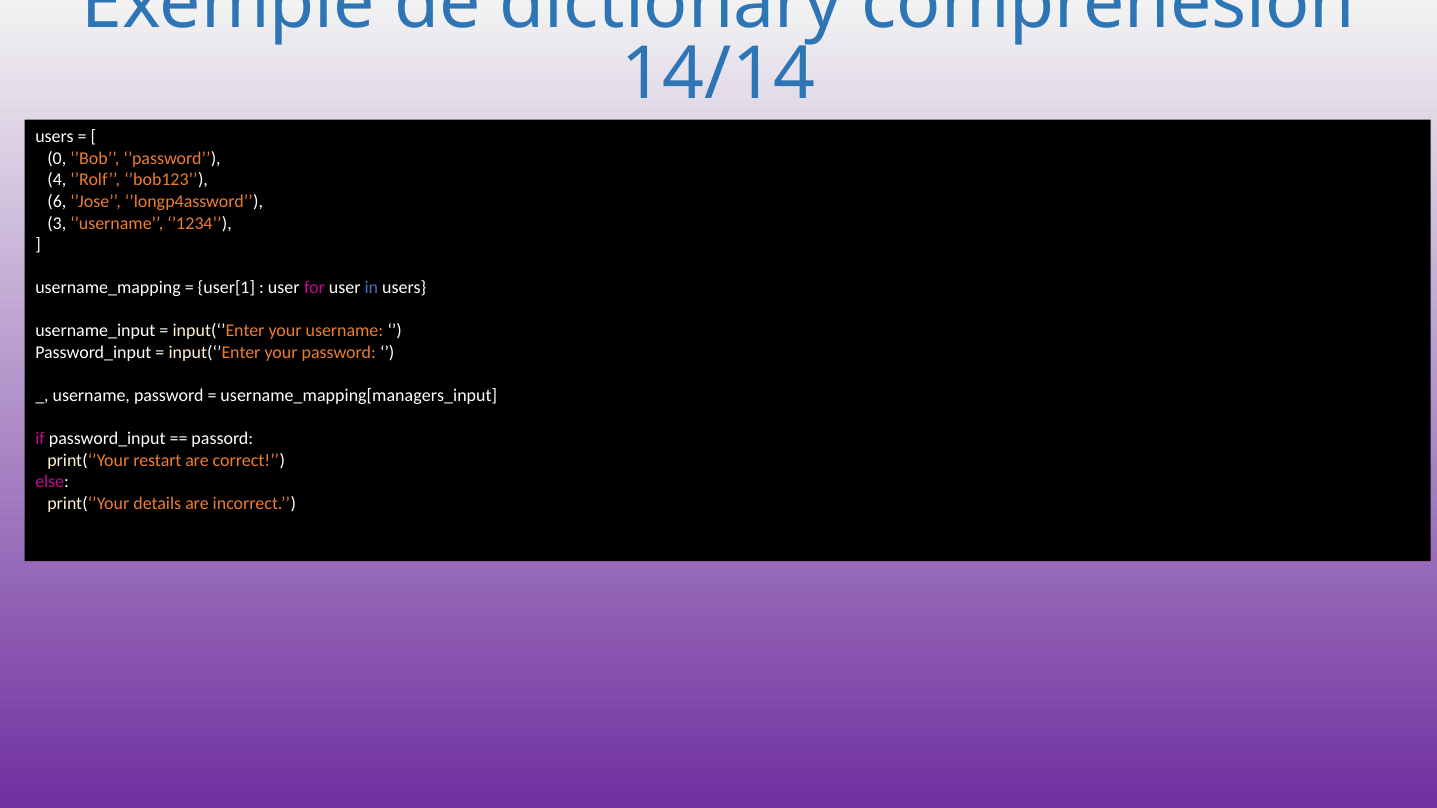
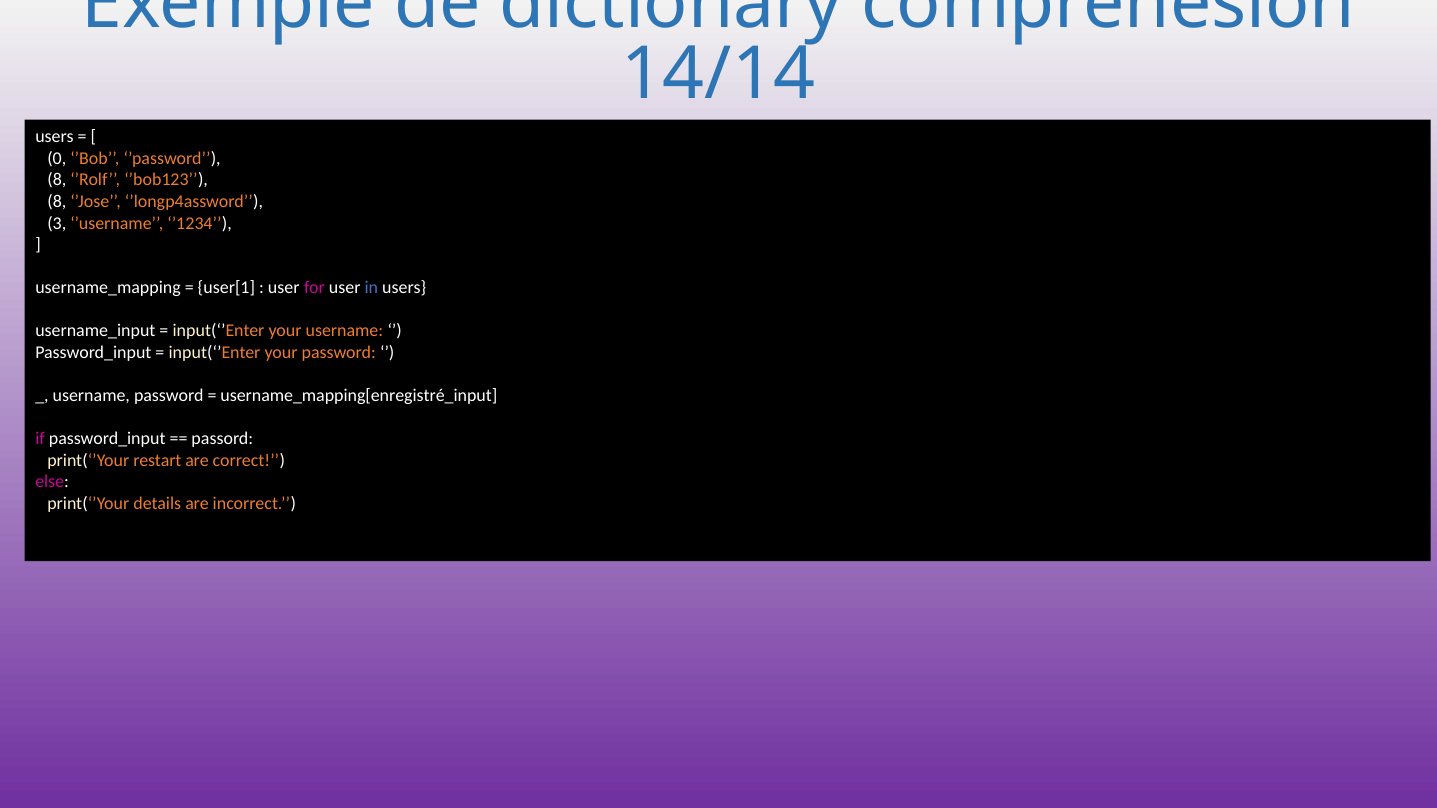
4 at (57, 180): 4 -> 8
6 at (57, 202): 6 -> 8
username_mapping[managers_input: username_mapping[managers_input -> username_mapping[enregistré_input
